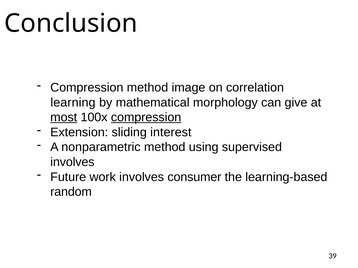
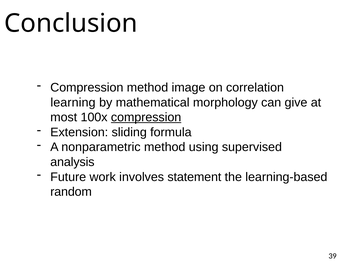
most underline: present -> none
interest: interest -> formula
involves at (72, 162): involves -> analysis
consumer: consumer -> statement
